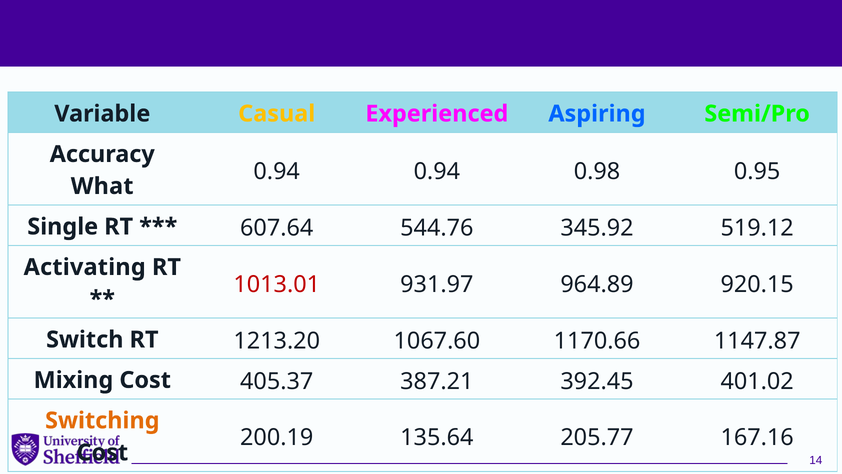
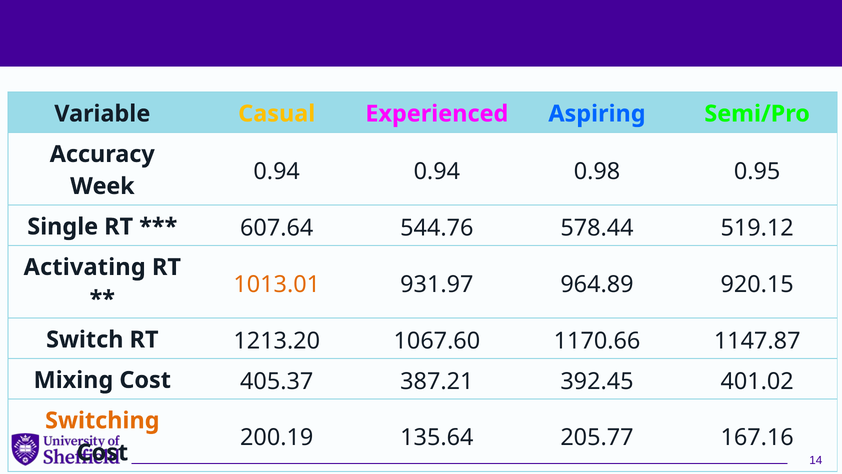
What: What -> Week
345.92: 345.92 -> 578.44
1013.01 colour: red -> orange
